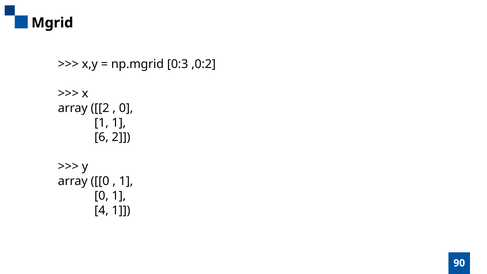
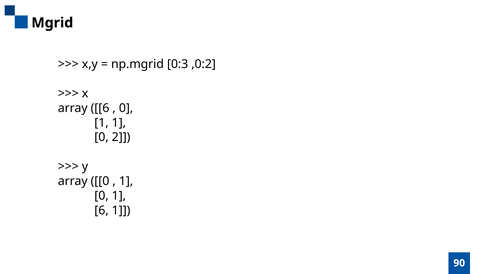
array 2: 2 -> 6
6 at (102, 137): 6 -> 0
4 at (102, 210): 4 -> 6
